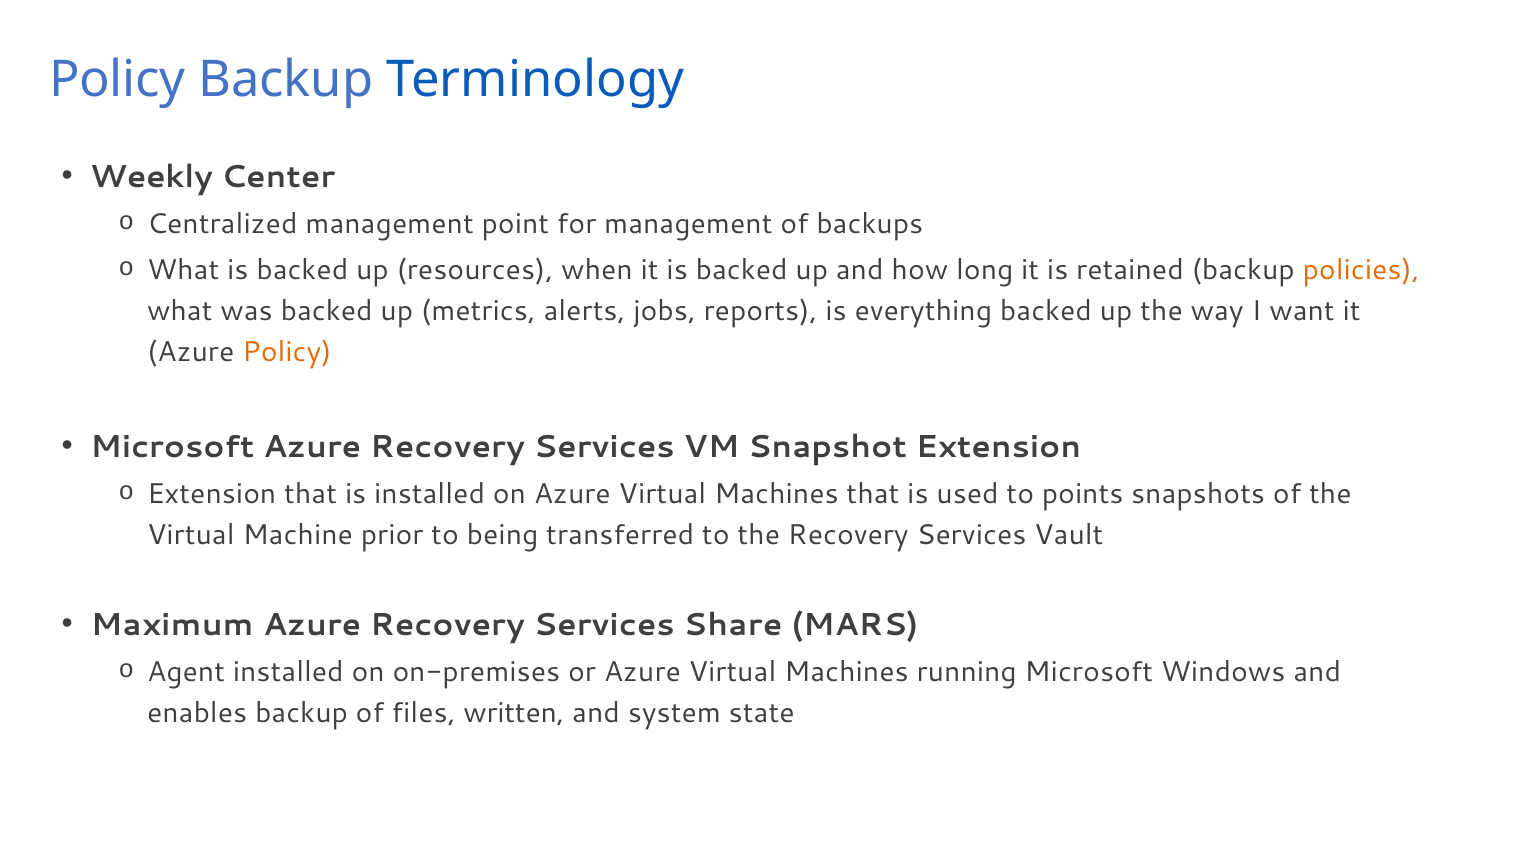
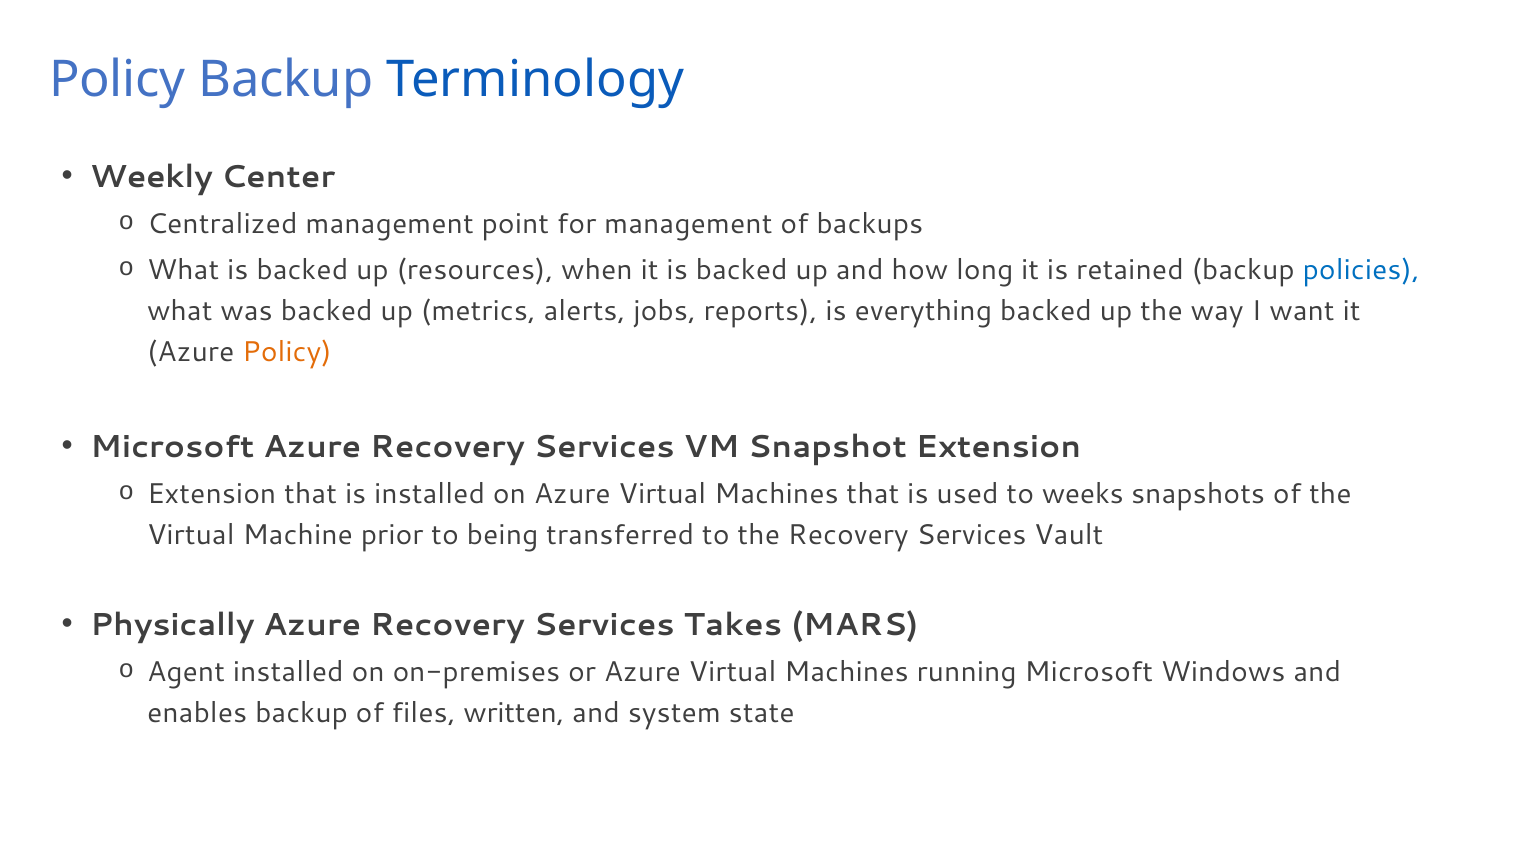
policies colour: orange -> blue
points: points -> weeks
Maximum: Maximum -> Physically
Share: Share -> Takes
